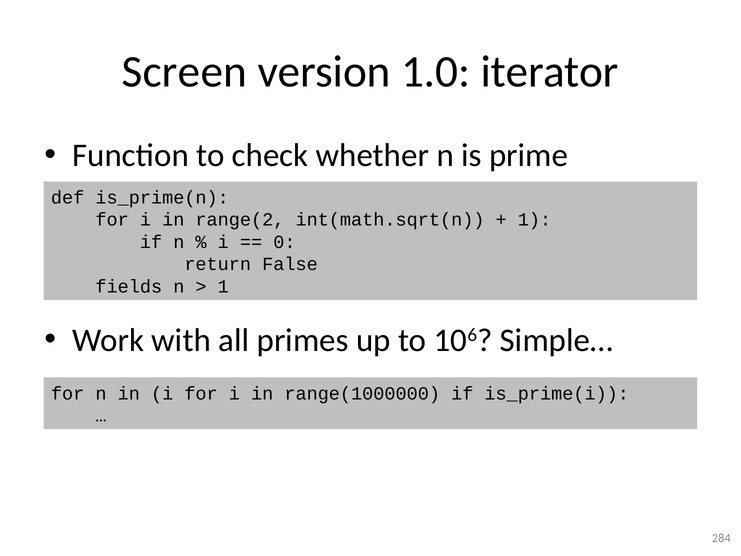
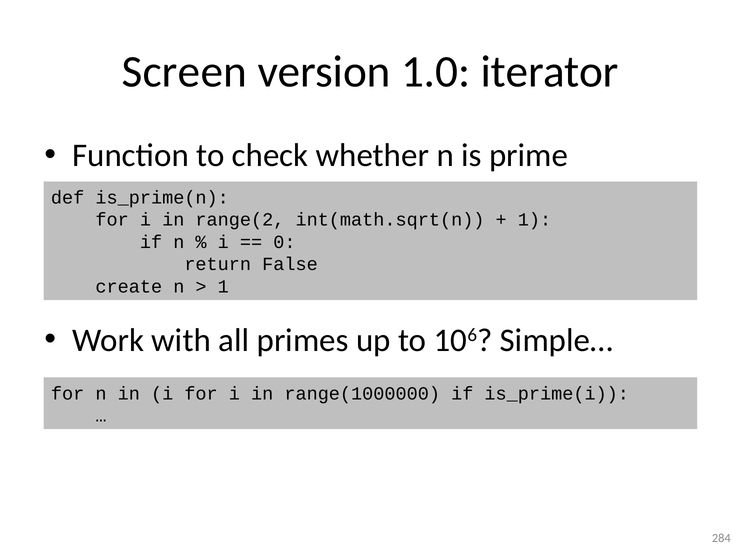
fields: fields -> create
